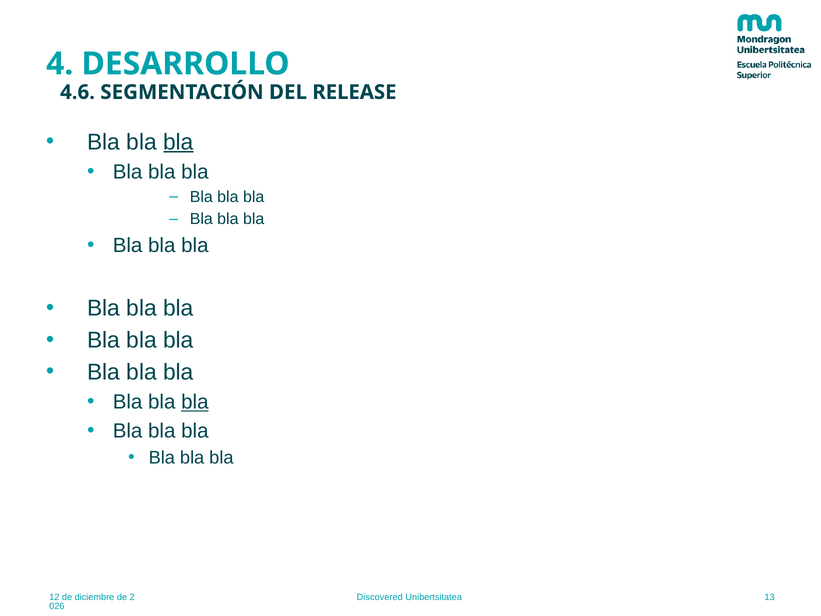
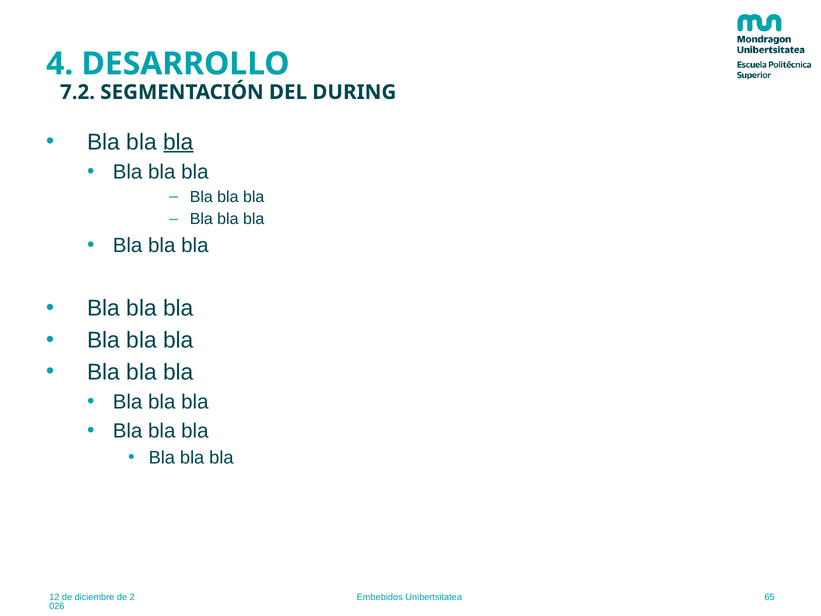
4.6: 4.6 -> 7.2
RELEASE: RELEASE -> DURING
bla at (195, 402) underline: present -> none
Discovered: Discovered -> Embebidos
13: 13 -> 65
